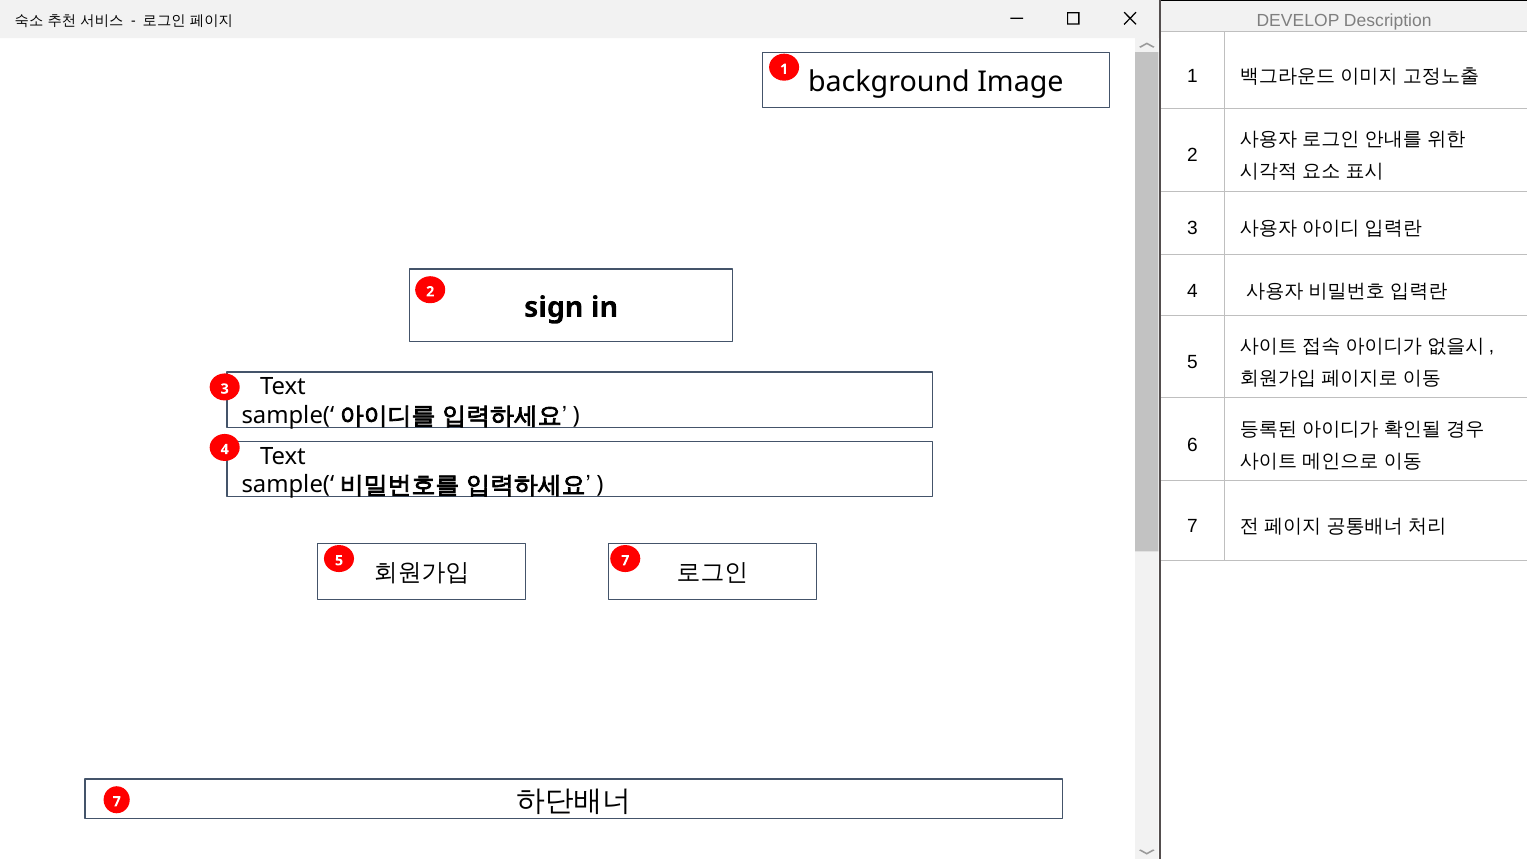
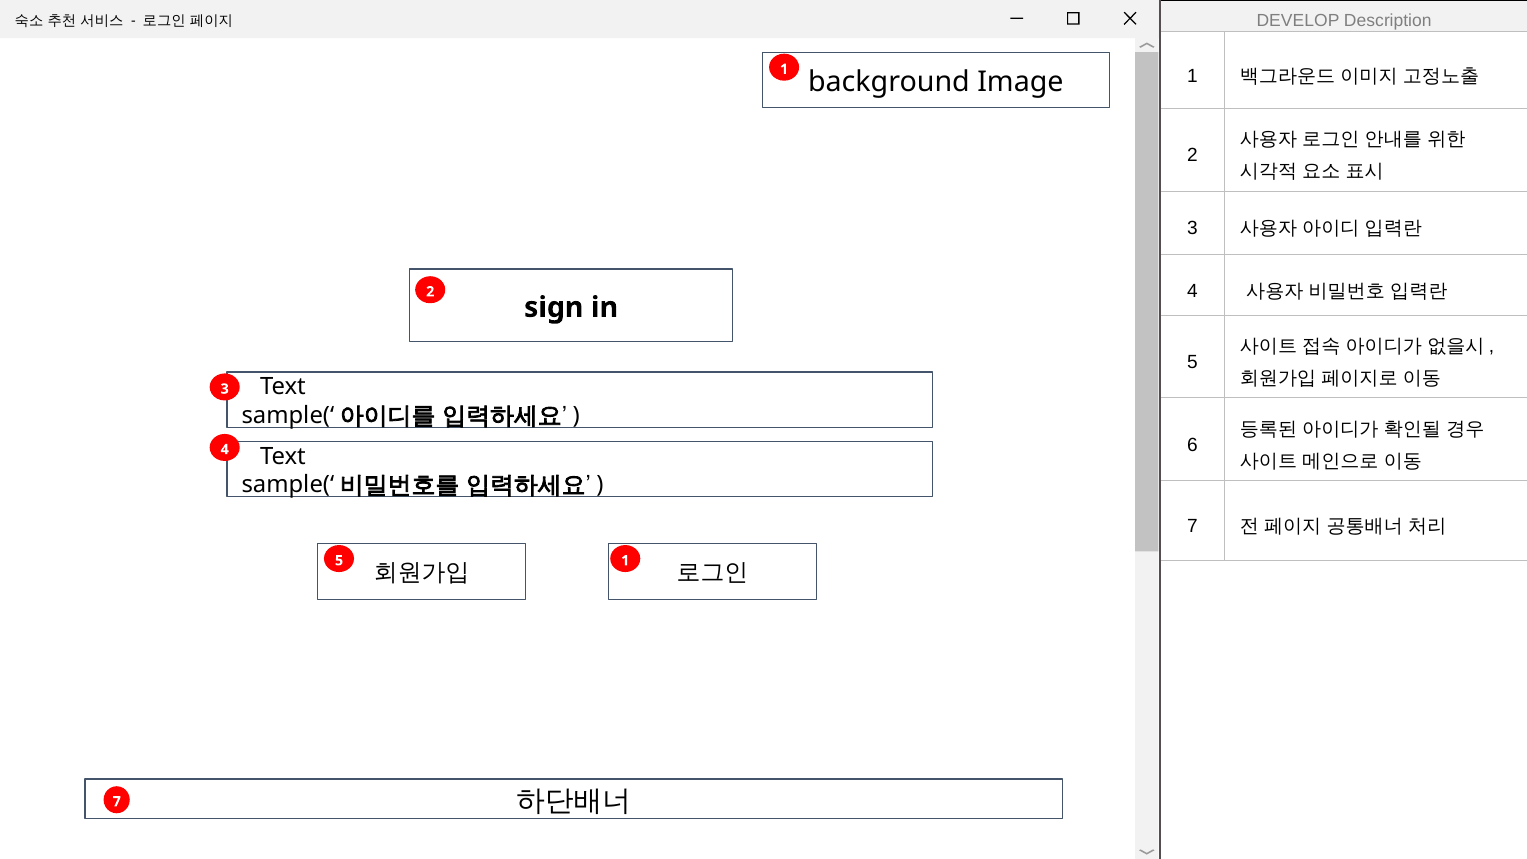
5 7: 7 -> 1
